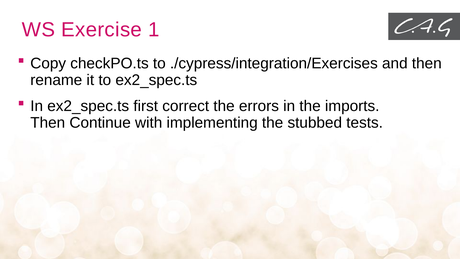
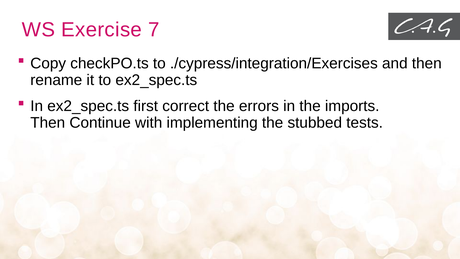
1: 1 -> 7
